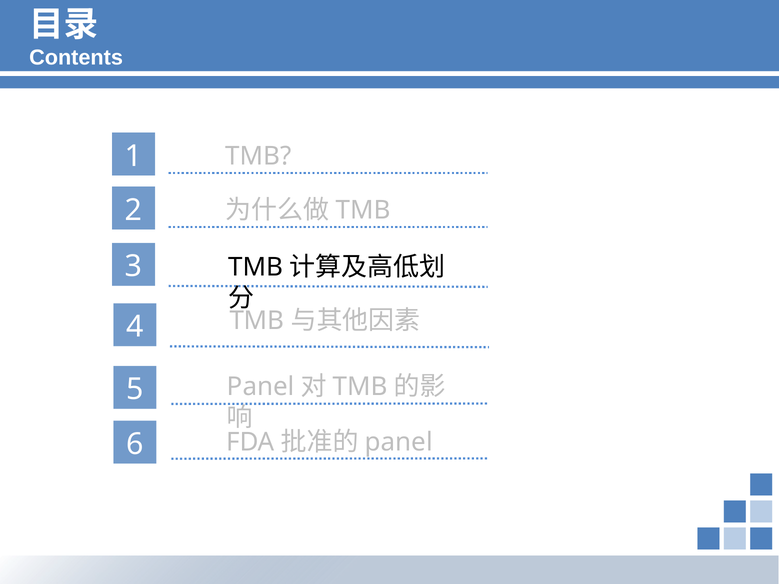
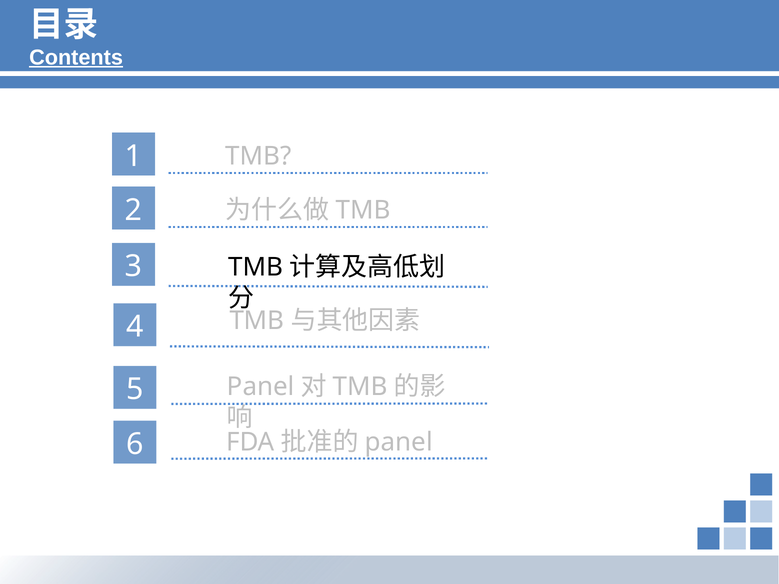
Contents underline: none -> present
